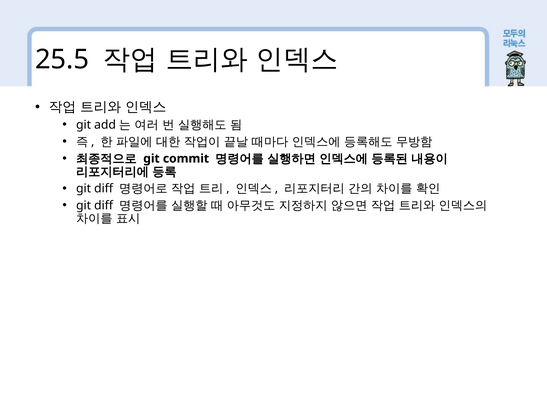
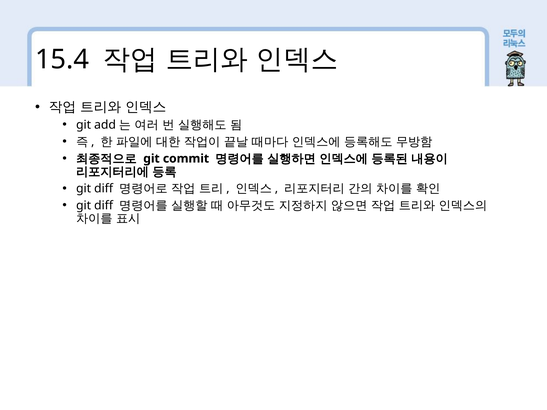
25.5: 25.5 -> 15.4
